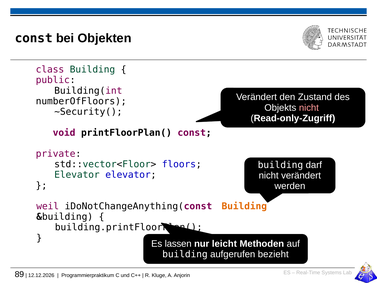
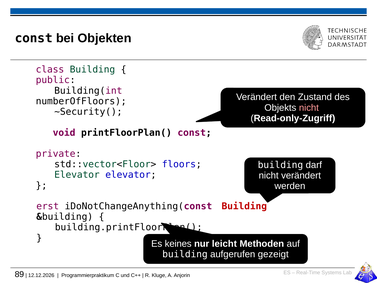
weil: weil -> erst
Building at (244, 206) colour: orange -> red
lassen: lassen -> keines
bezieht: bezieht -> gezeigt
